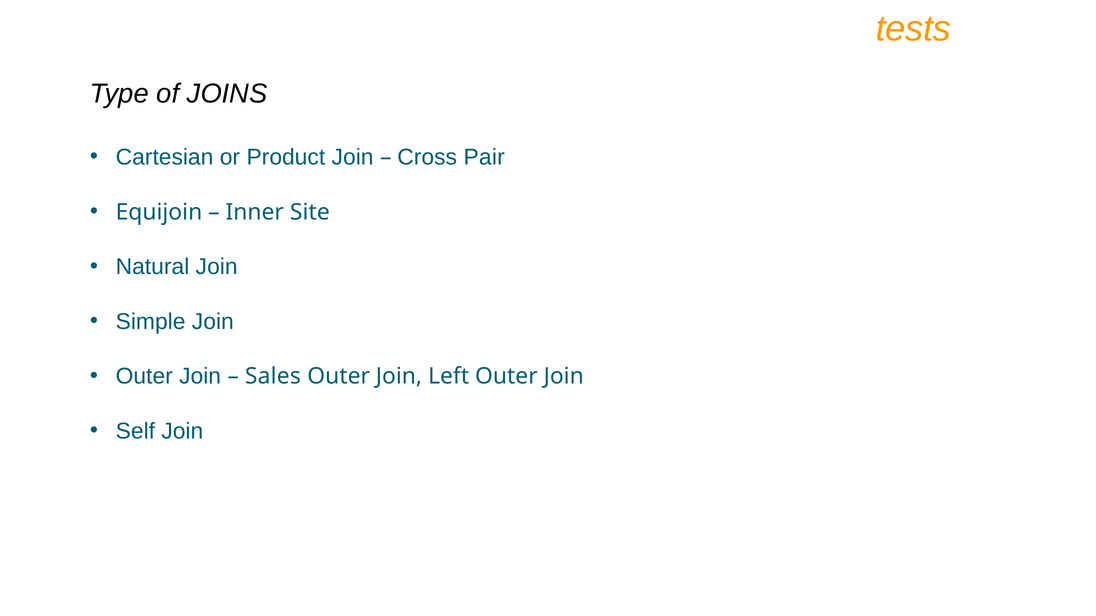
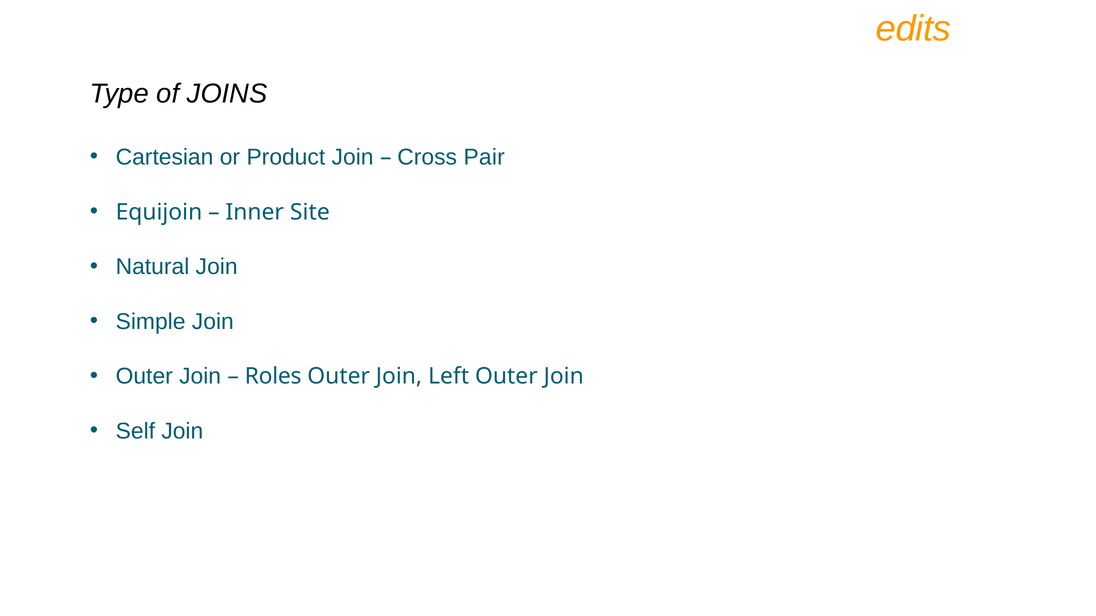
tests: tests -> edits
Sales: Sales -> Roles
